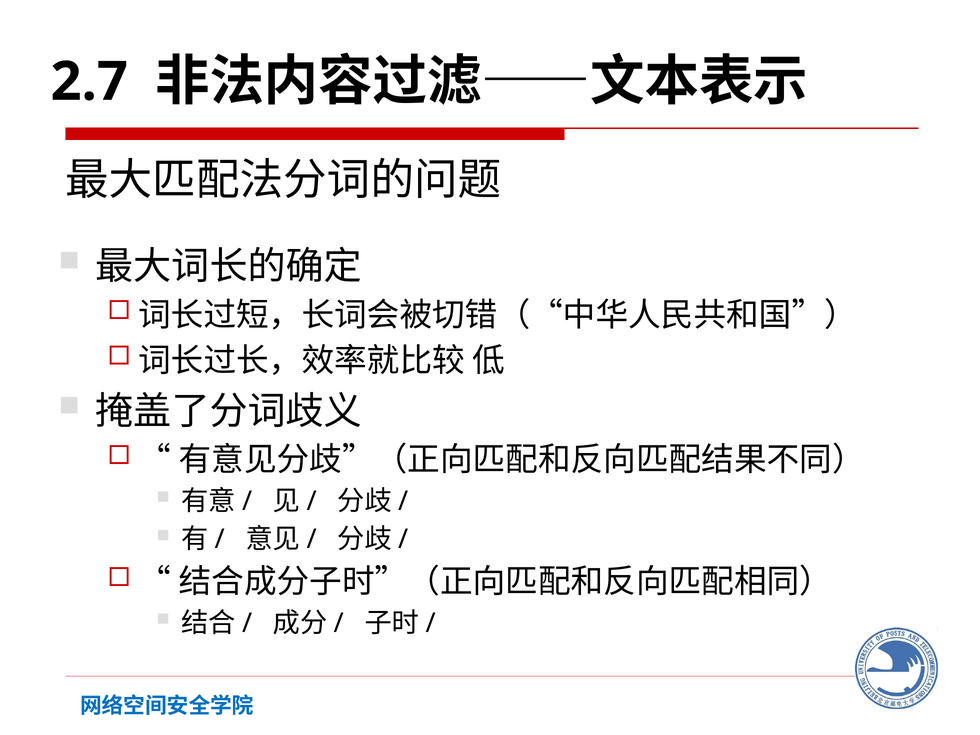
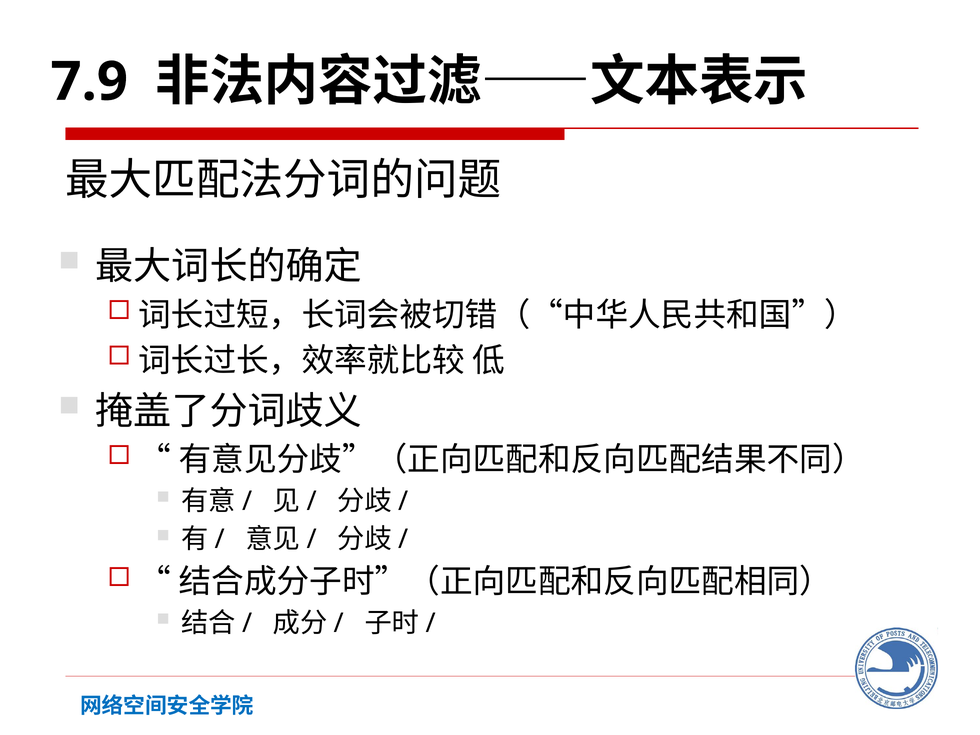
2.7: 2.7 -> 7.9
